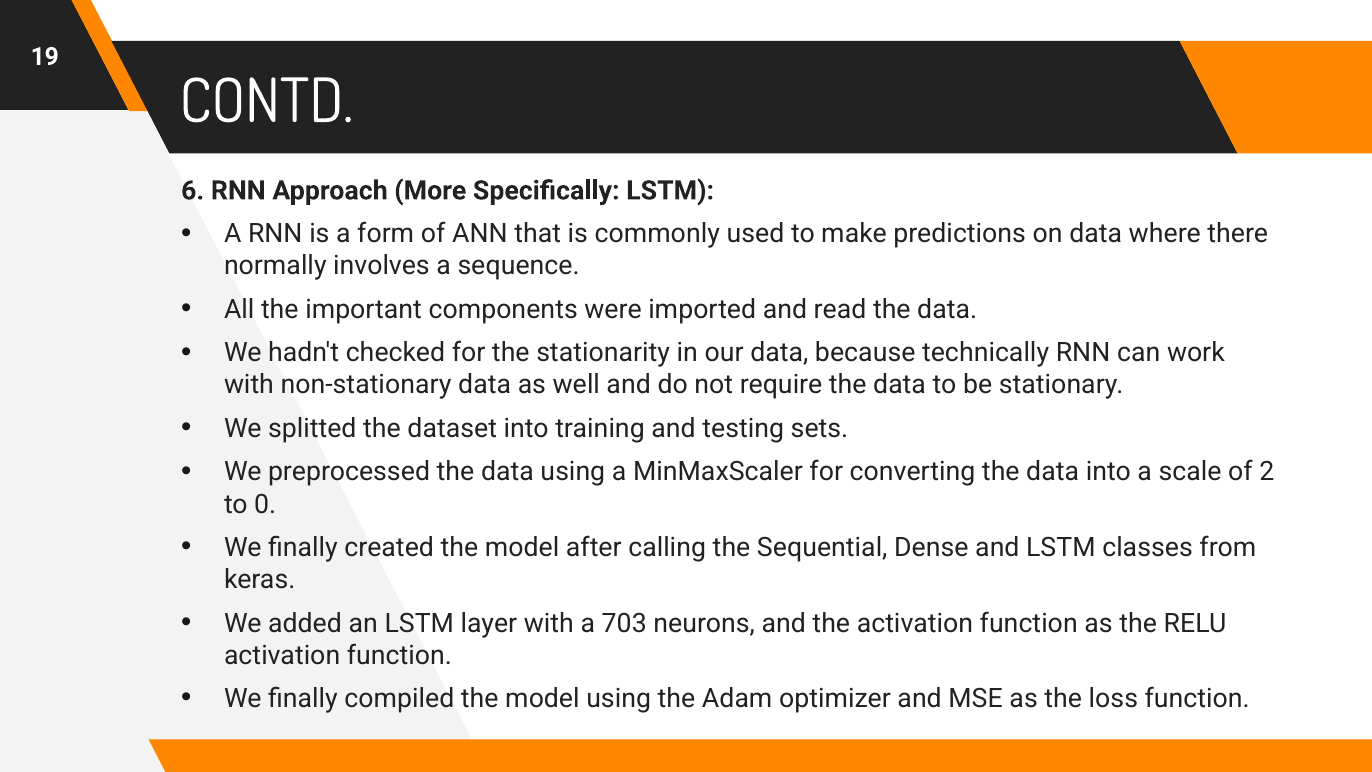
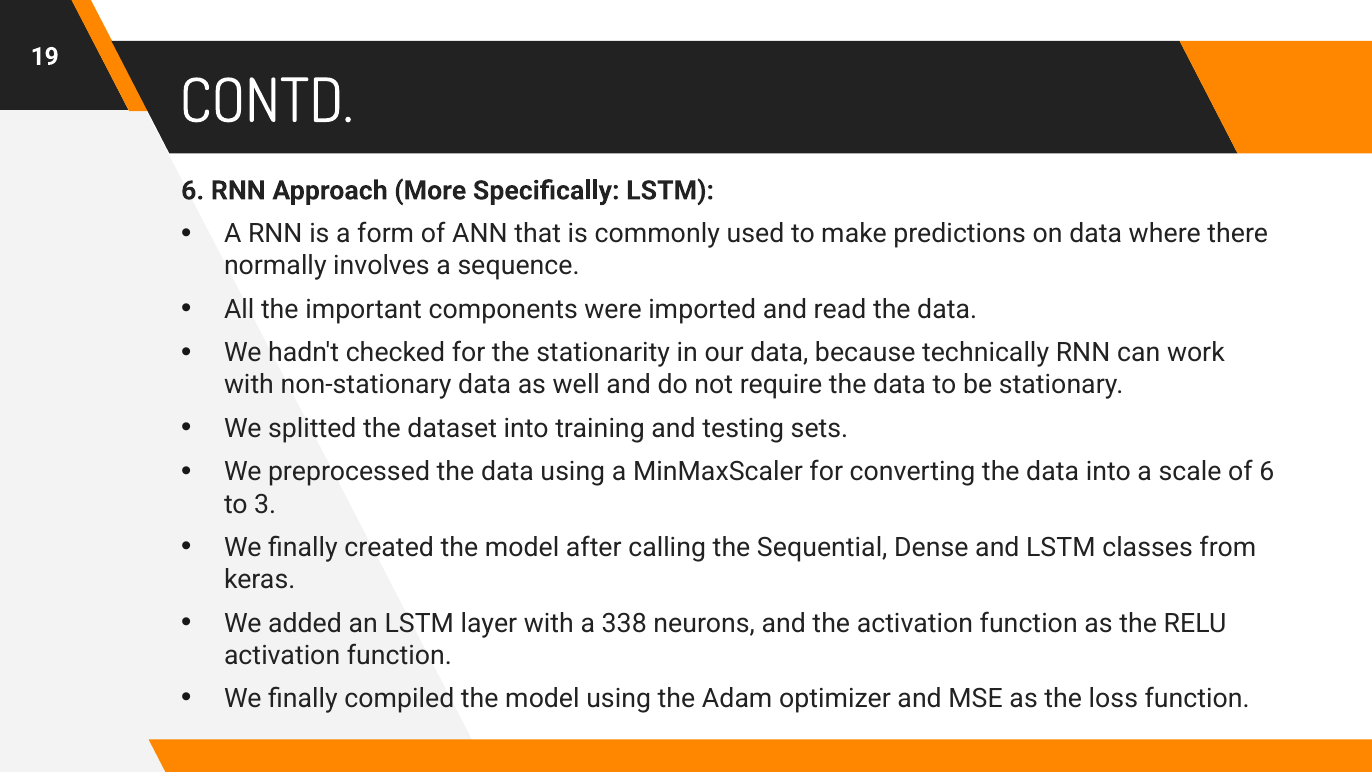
of 2: 2 -> 6
0: 0 -> 3
703: 703 -> 338
